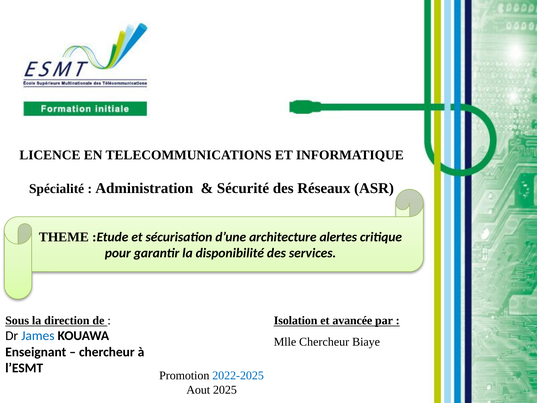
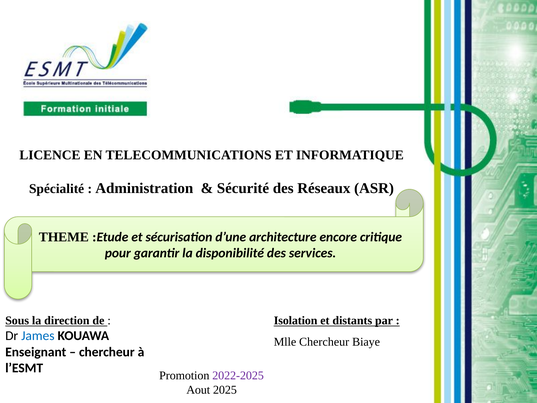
alertes: alertes -> encore
avancée: avancée -> distants
2022-2025 colour: blue -> purple
